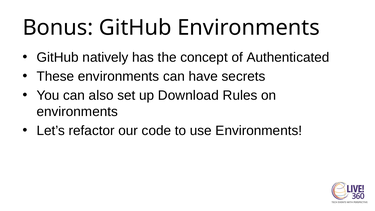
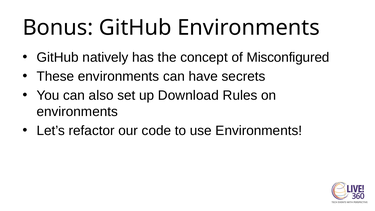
Authenticated: Authenticated -> Misconfigured
